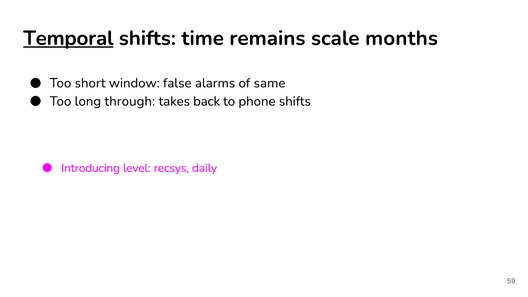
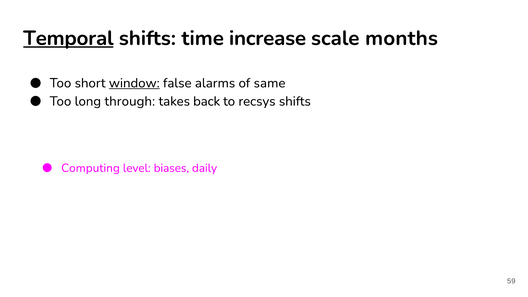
remains: remains -> increase
window underline: none -> present
phone: phone -> recsys
Introducing: Introducing -> Computing
recsys: recsys -> biases
